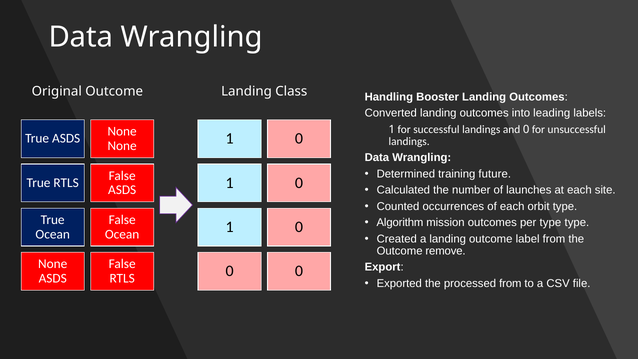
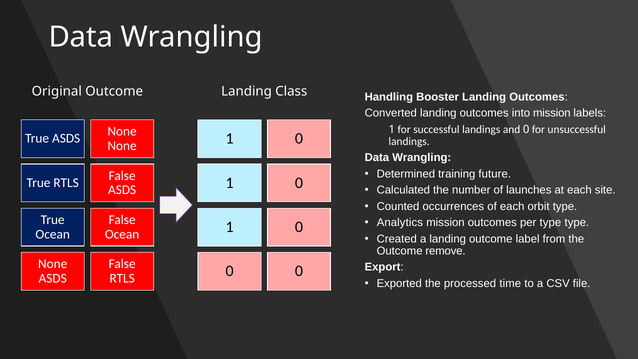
into leading: leading -> mission
Algorithm: Algorithm -> Analytics
processed from: from -> time
